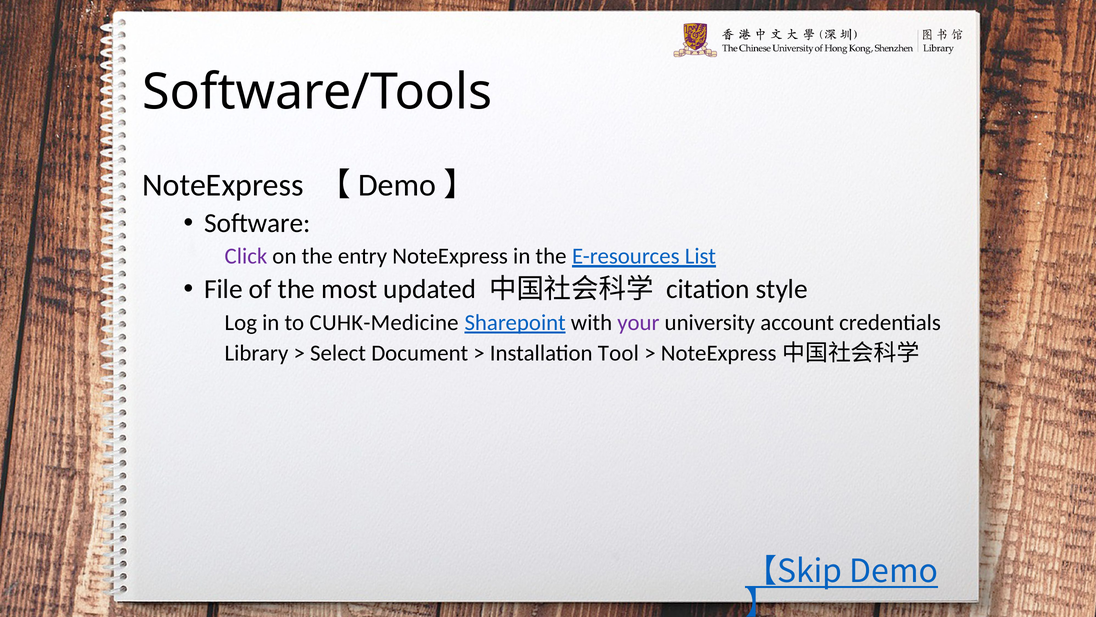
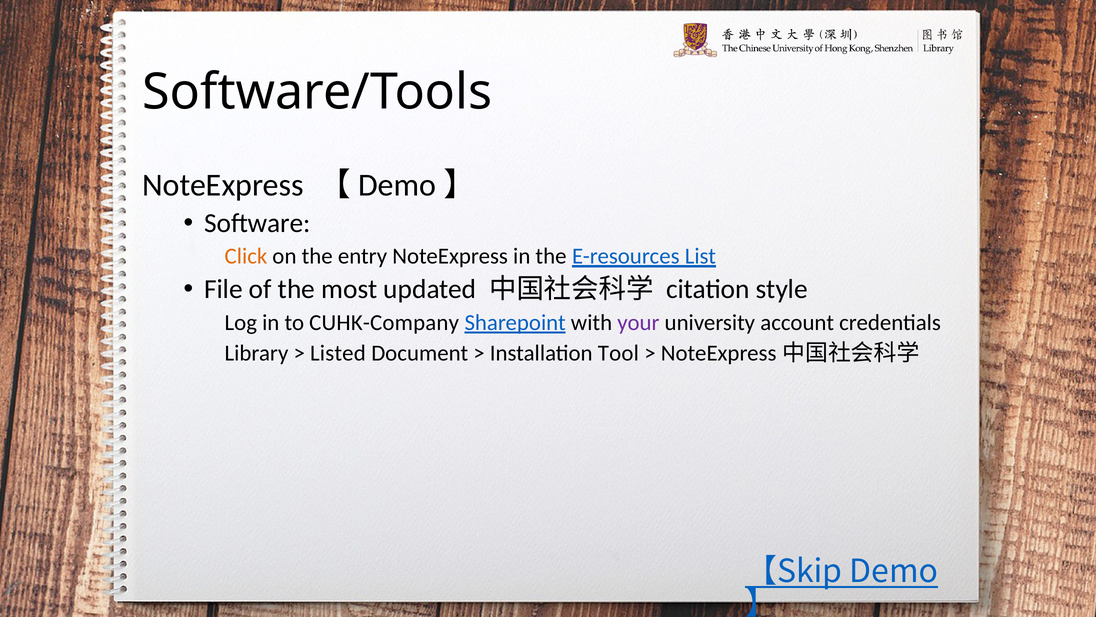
Click colour: purple -> orange
CUHK-Medicine: CUHK-Medicine -> CUHK-Company
Select: Select -> Listed
